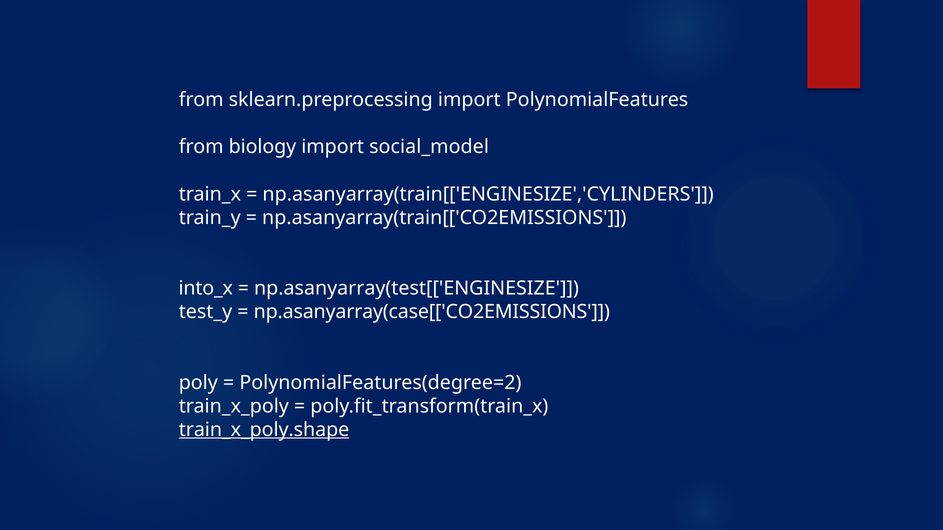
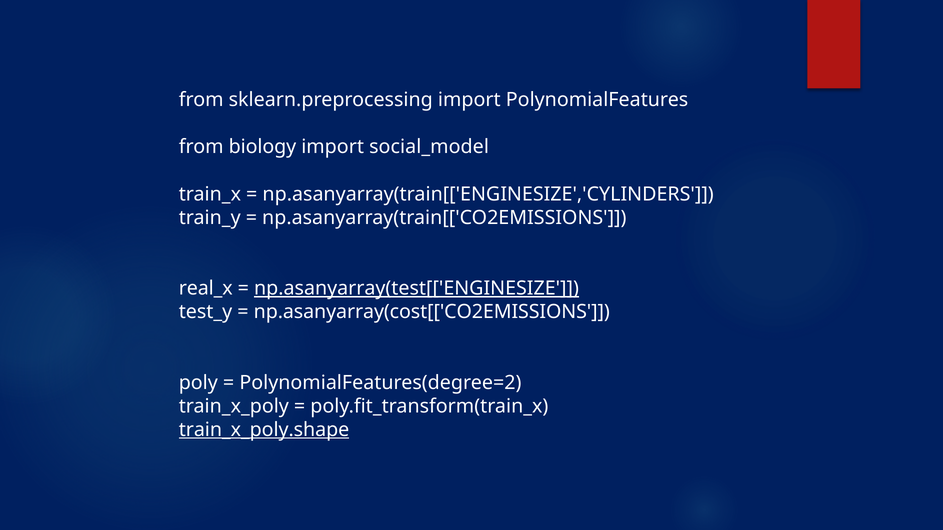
into_x: into_x -> real_x
np.asanyarray(test[['ENGINESIZE underline: none -> present
np.asanyarray(case[['CO2EMISSIONS: np.asanyarray(case[['CO2EMISSIONS -> np.asanyarray(cost[['CO2EMISSIONS
